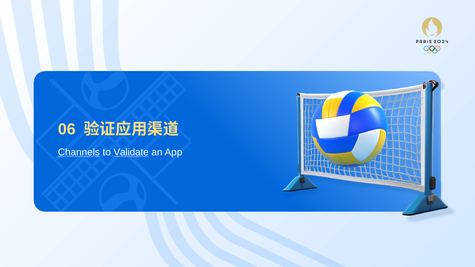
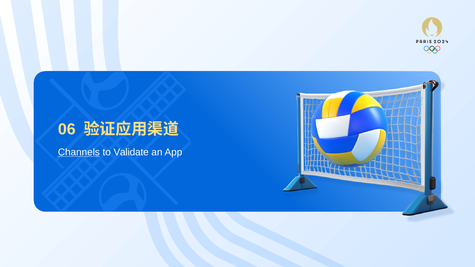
Validate underline: present -> none
